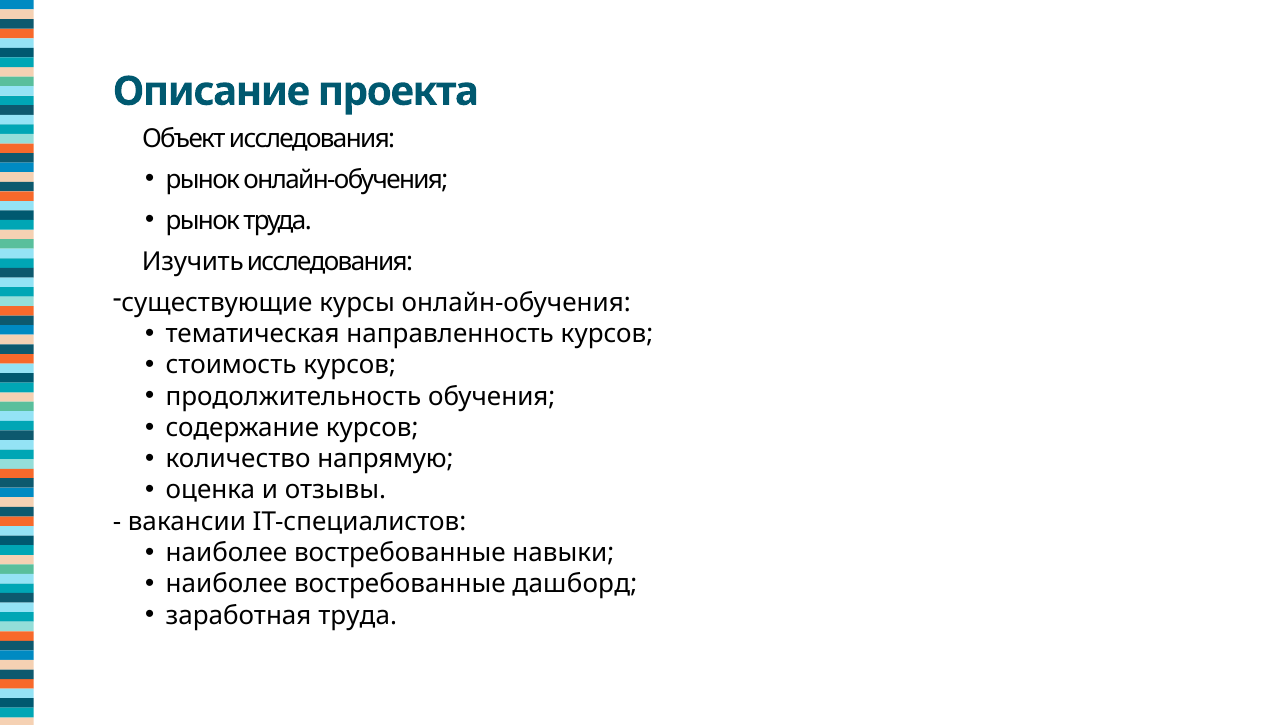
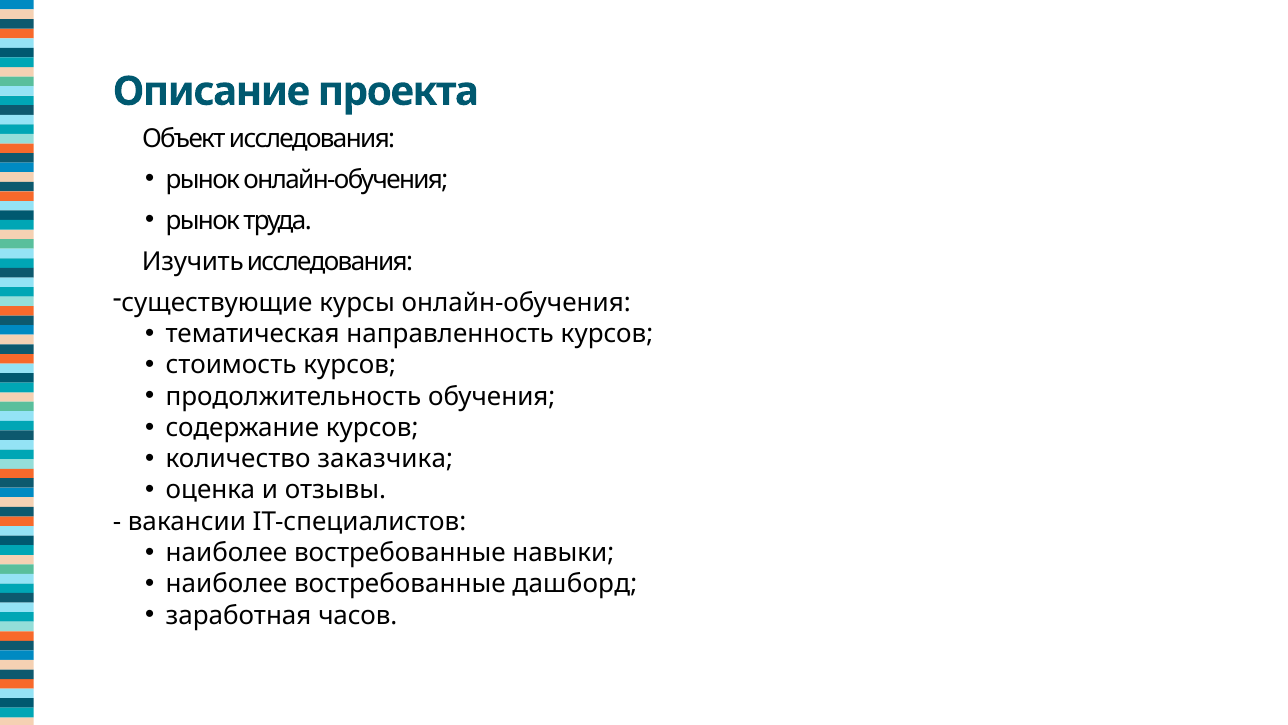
напрямую: напрямую -> заказчика
заработная труда: труда -> часов
